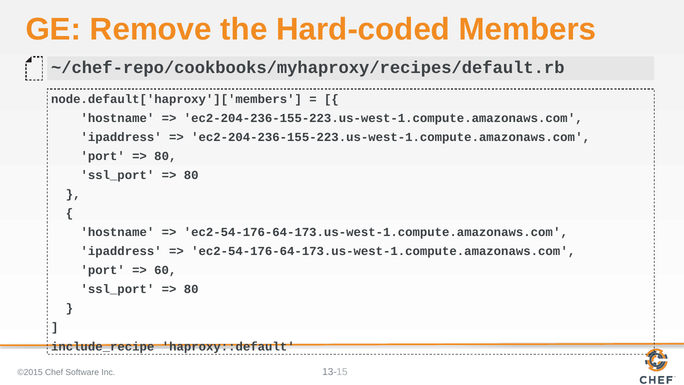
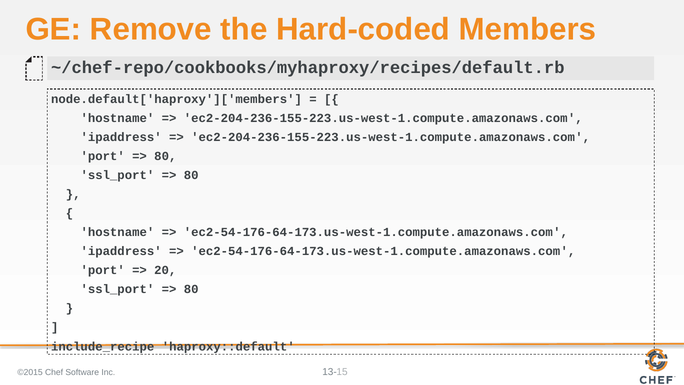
60: 60 -> 20
